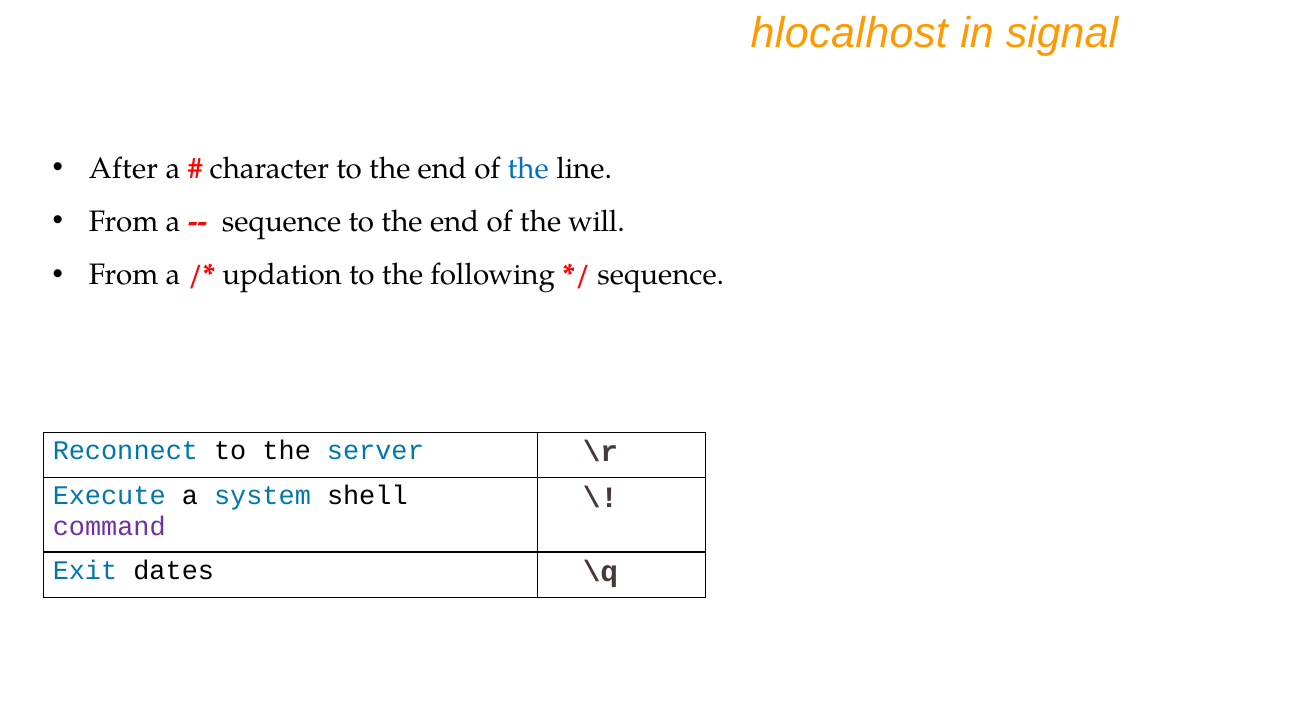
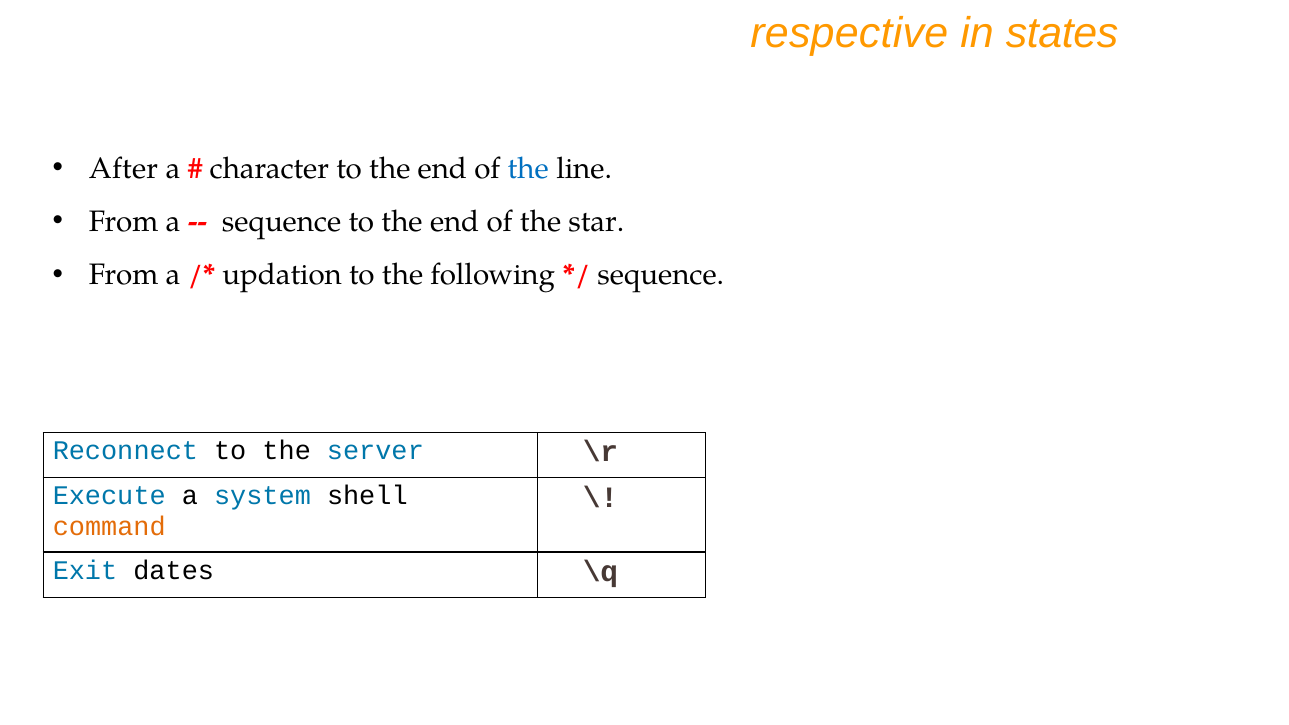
hlocalhost: hlocalhost -> respective
signal: signal -> states
will: will -> star
command colour: purple -> orange
